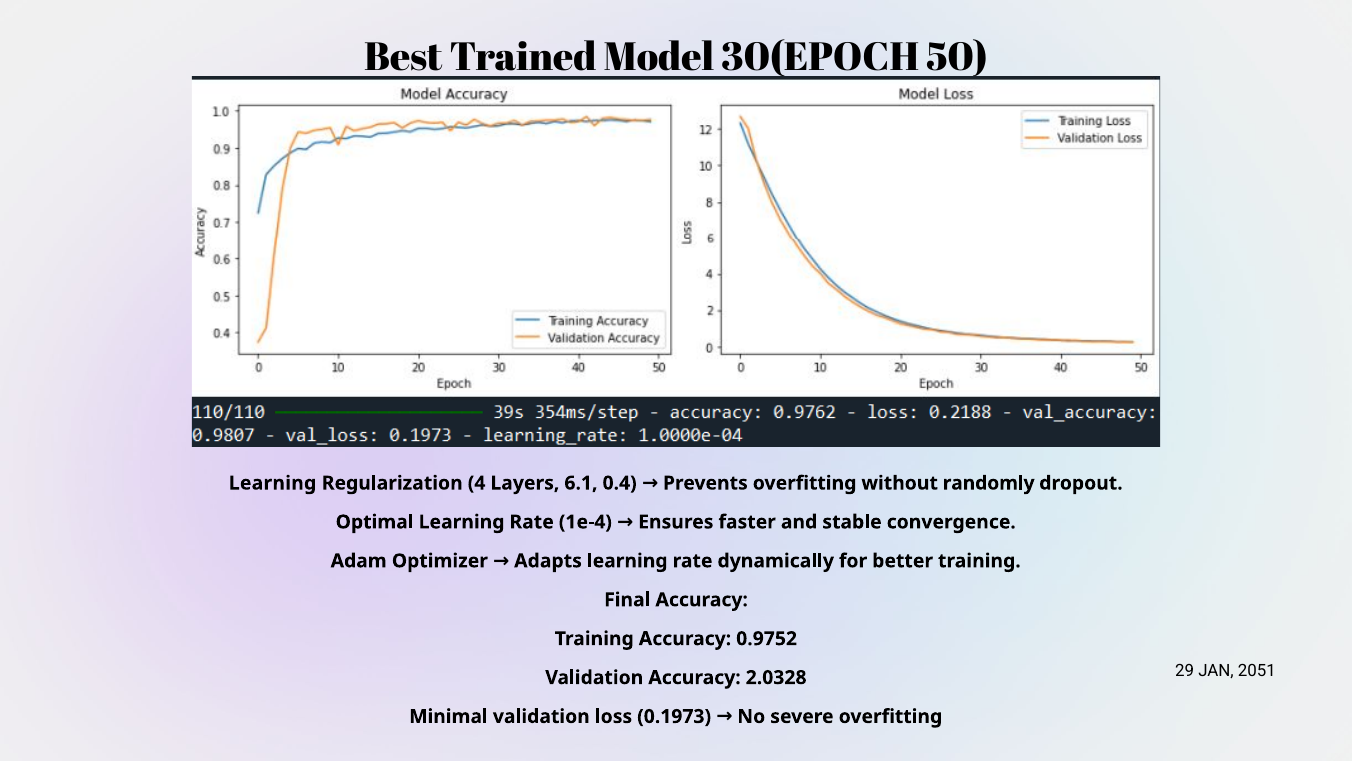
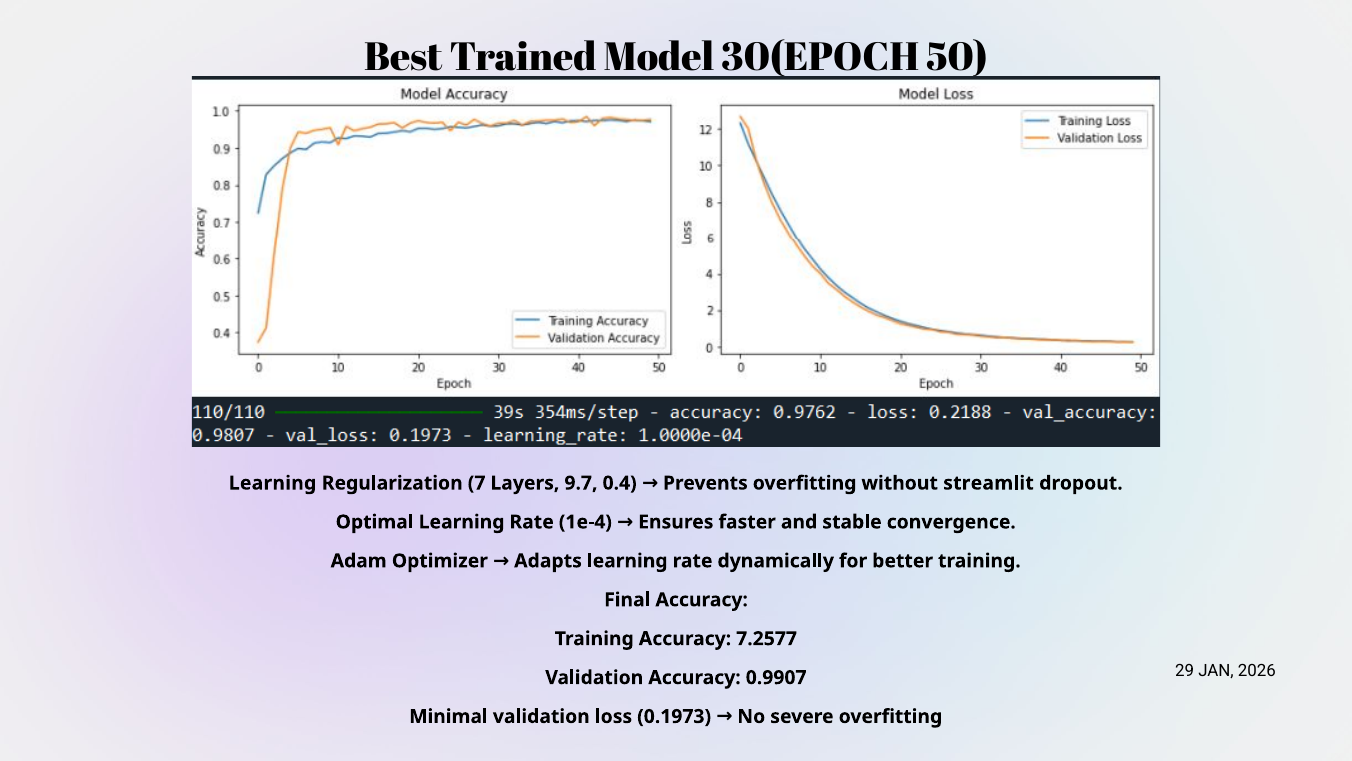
4: 4 -> 7
6.1: 6.1 -> 9.7
randomly: randomly -> streamlit
0.9752: 0.9752 -> 7.2577
2051: 2051 -> 2026
2.0328: 2.0328 -> 0.9907
